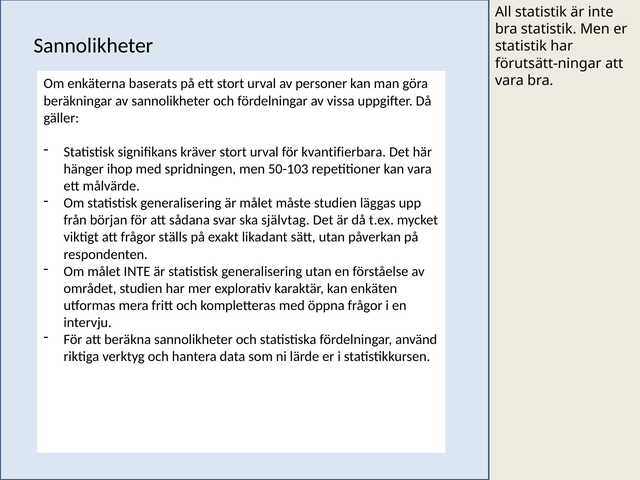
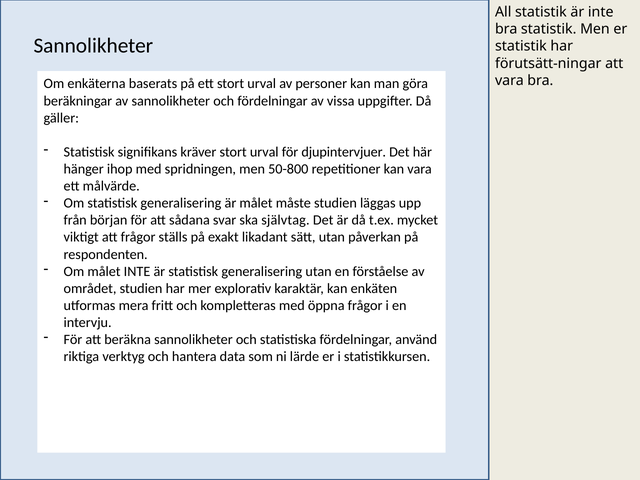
kvantifierbara: kvantifierbara -> djupintervjuer
50-103: 50-103 -> 50-800
